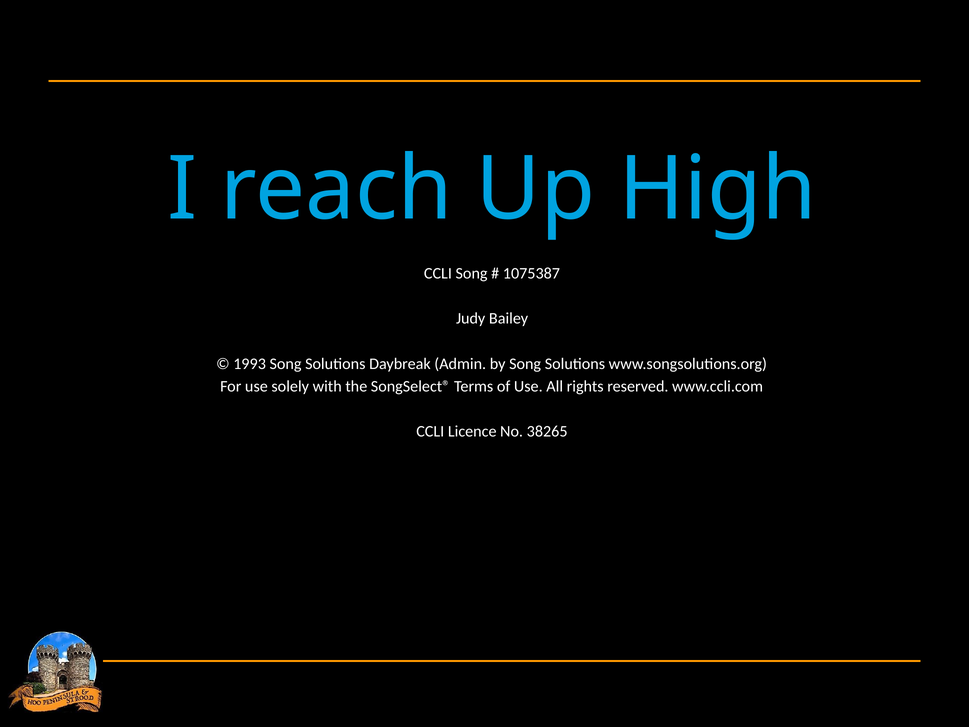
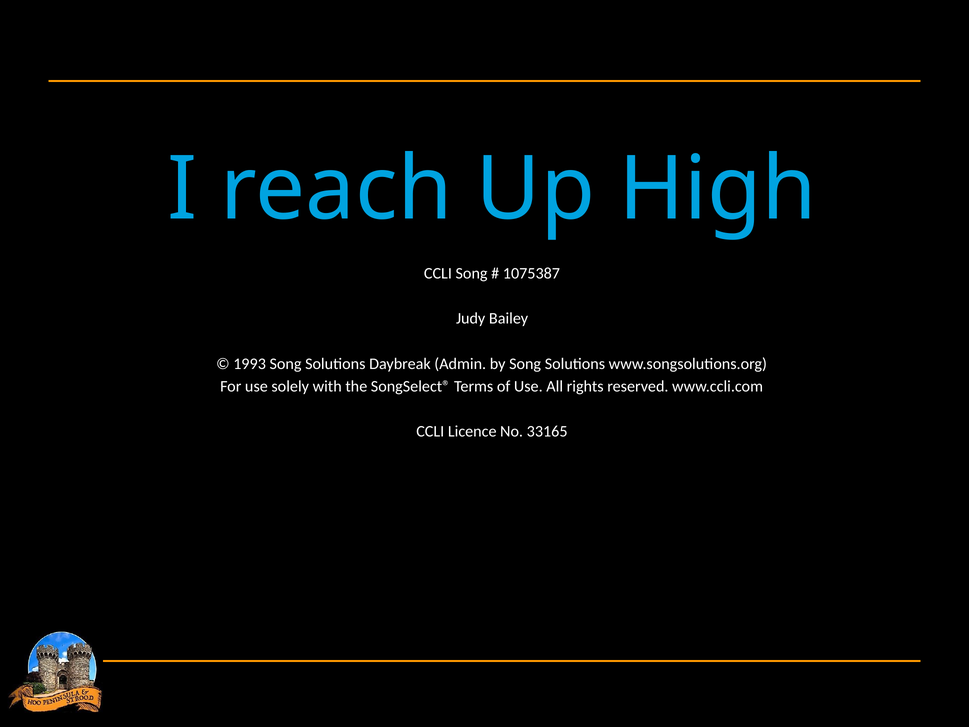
38265: 38265 -> 33165
